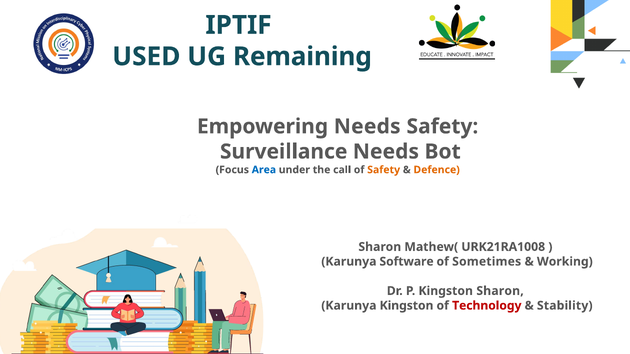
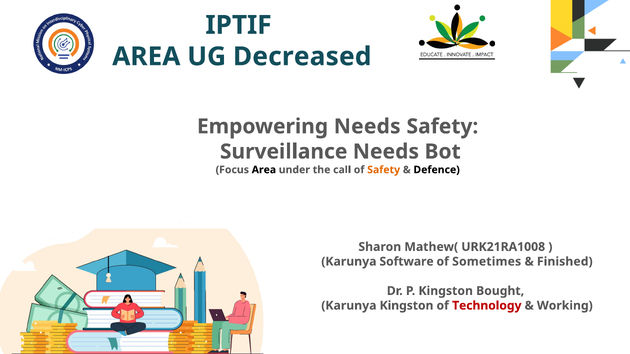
USED at (146, 57): USED -> AREA
Remaining: Remaining -> Decreased
Area at (264, 170) colour: blue -> black
Defence colour: orange -> black
Working: Working -> Finished
Kingston Sharon: Sharon -> Bought
Stability: Stability -> Working
